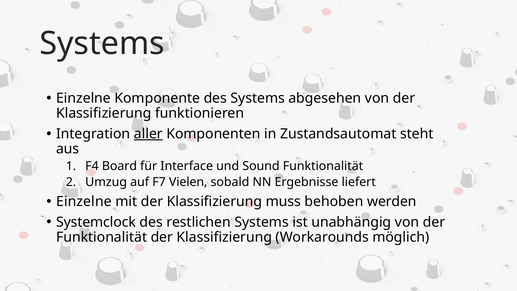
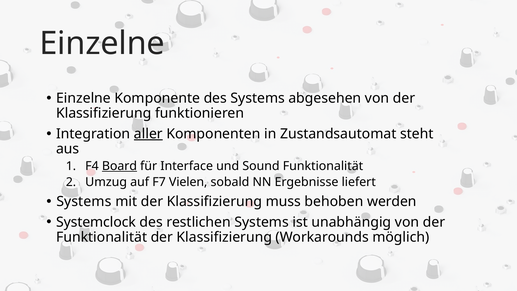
Systems at (102, 43): Systems -> Einzelne
Board underline: none -> present
Einzelne at (84, 201): Einzelne -> Systems
